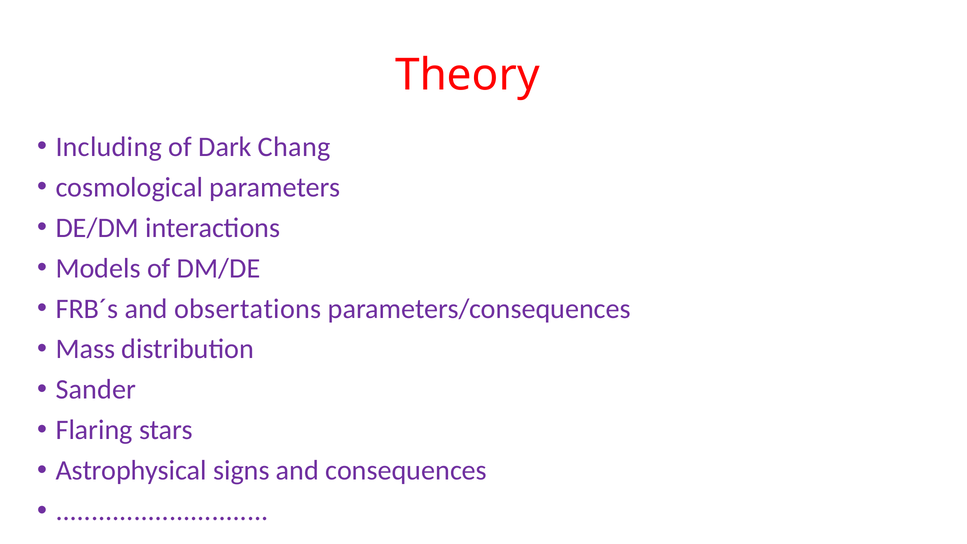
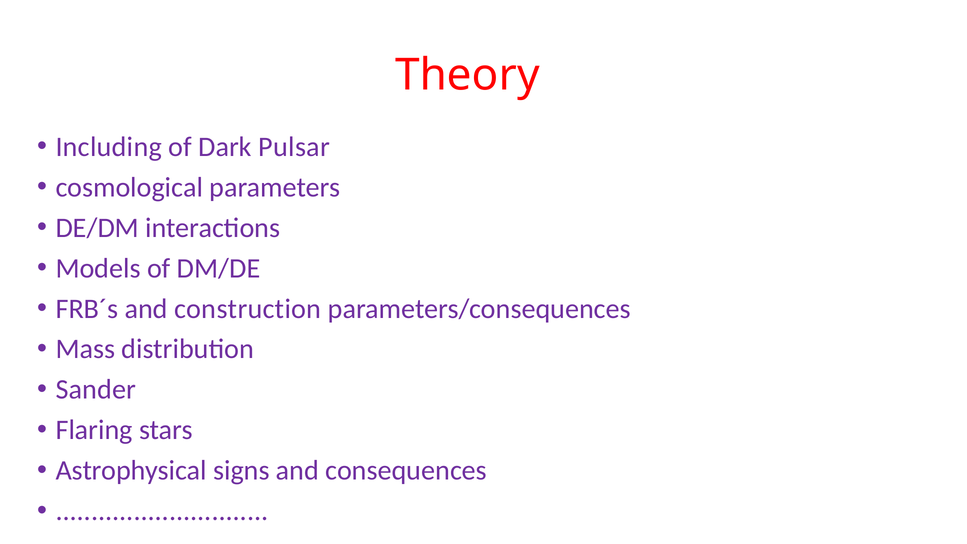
Chang: Chang -> Pulsar
obsertations: obsertations -> construction
